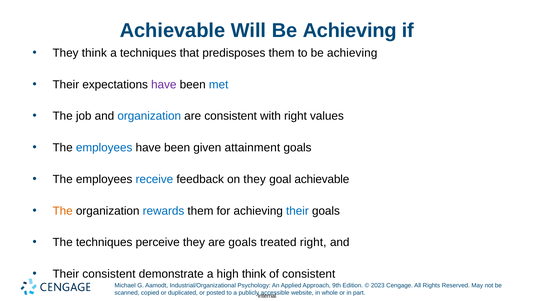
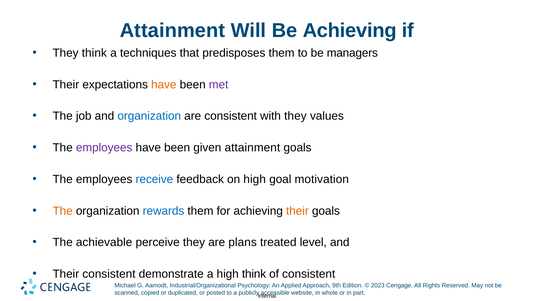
Achievable at (172, 31): Achievable -> Attainment
to be achieving: achieving -> managers
have at (164, 84) colour: purple -> orange
met colour: blue -> purple
with right: right -> they
employees at (104, 147) colour: blue -> purple
on they: they -> high
goal achievable: achievable -> motivation
their at (297, 210) colour: blue -> orange
The techniques: techniques -> achievable
are goals: goals -> plans
treated right: right -> level
